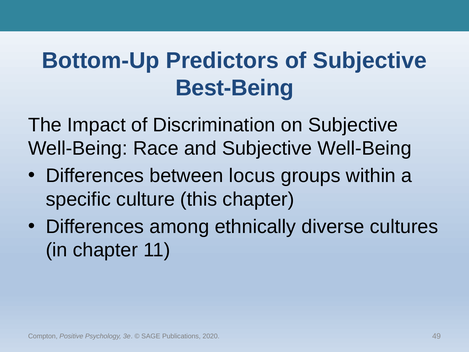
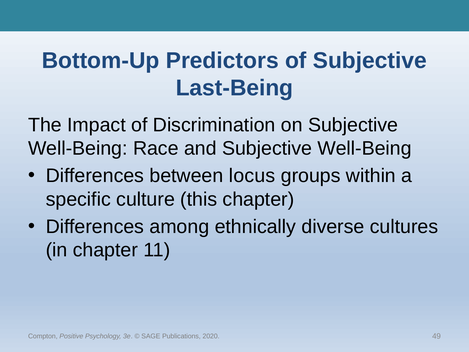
Best-Being: Best-Being -> Last-Being
